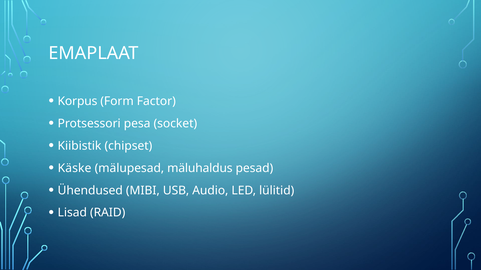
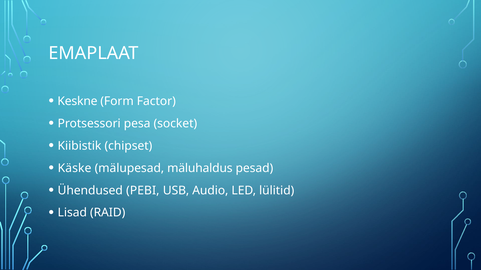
Korpus: Korpus -> Keskne
MIBI: MIBI -> PEBI
